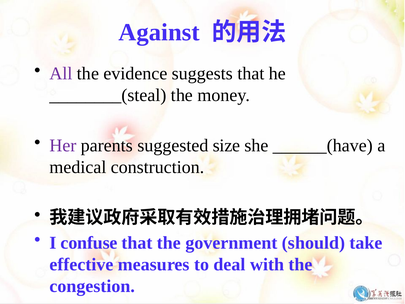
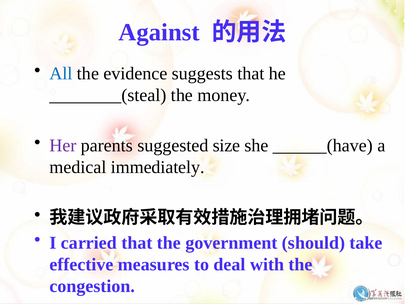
All colour: purple -> blue
construction: construction -> immediately
confuse: confuse -> carried
